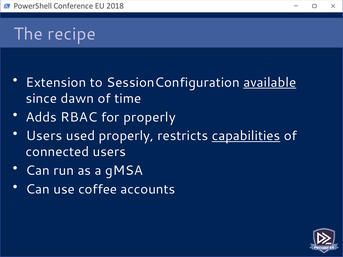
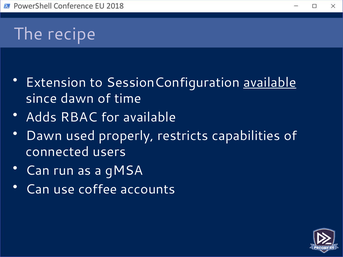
for properly: properly -> available
Users at (44, 136): Users -> Dawn
capabilities underline: present -> none
